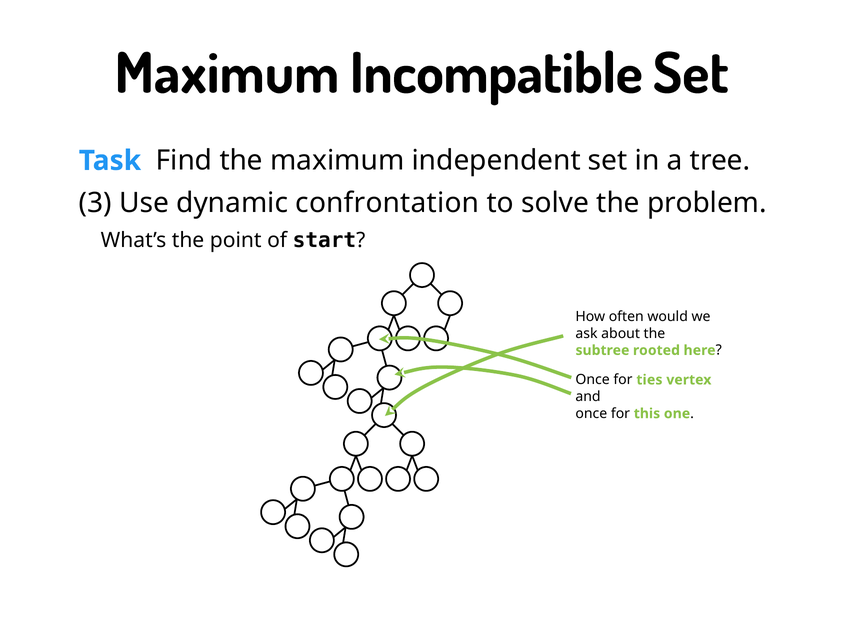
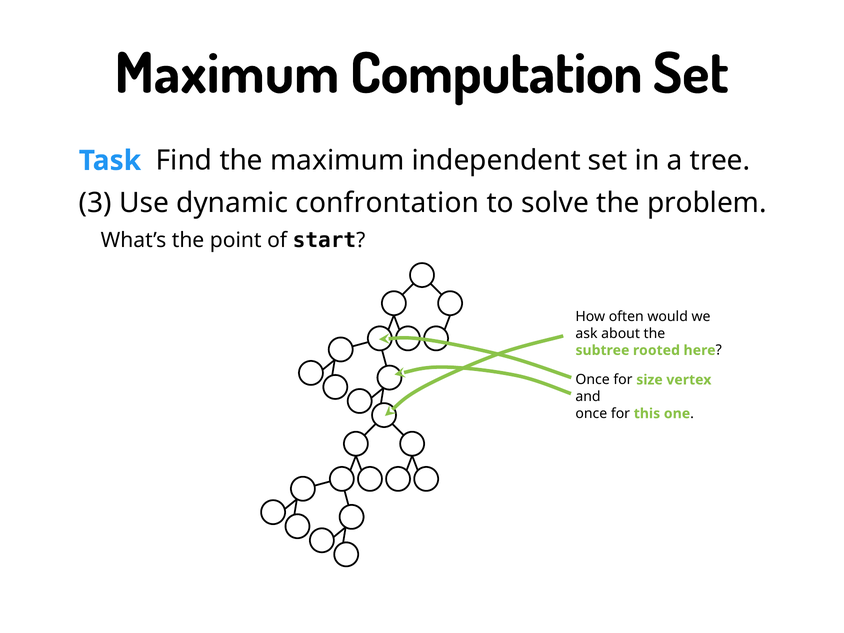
Incompatible: Incompatible -> Computation
ties: ties -> size
